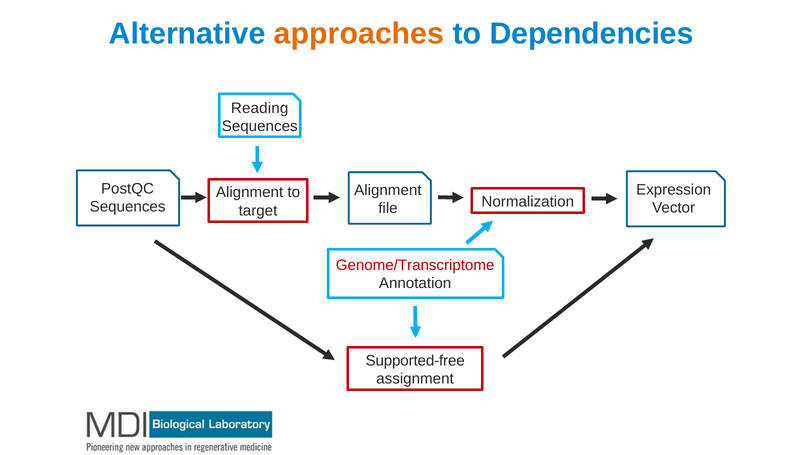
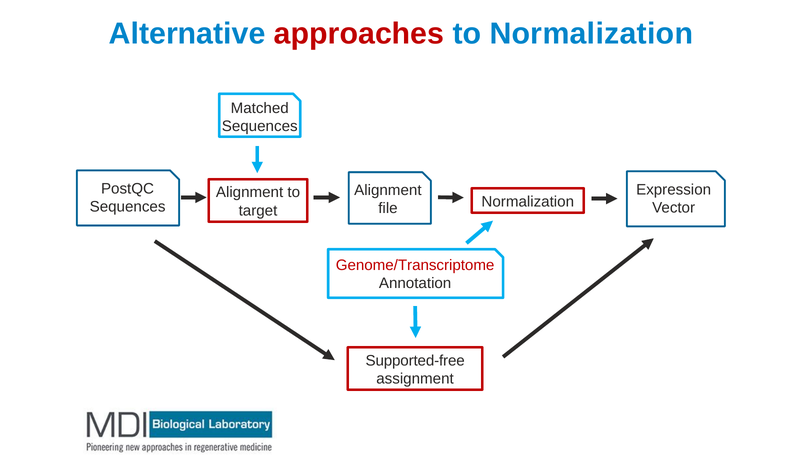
approaches colour: orange -> red
to Dependencies: Dependencies -> Normalization
Reading: Reading -> Matched
